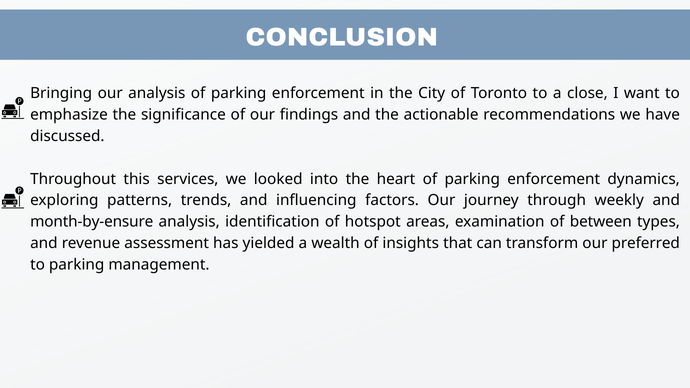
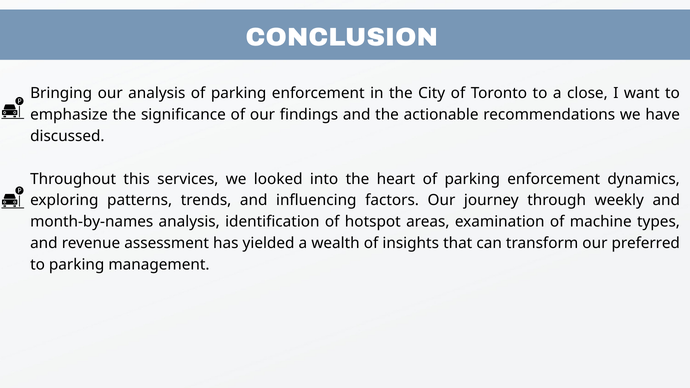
month-by-ensure: month-by-ensure -> month-by-names
between: between -> machine
